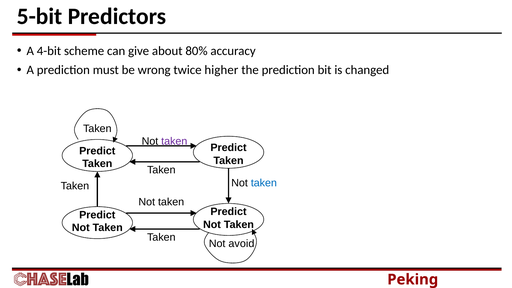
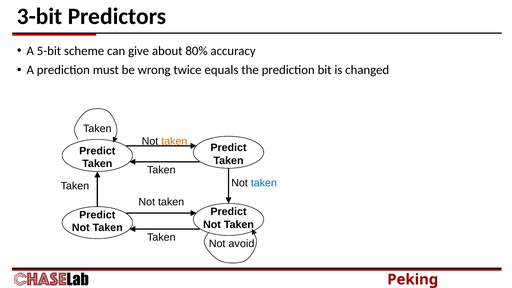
5-bit: 5-bit -> 3-bit
4-bit: 4-bit -> 5-bit
higher: higher -> equals
taken at (174, 141) colour: purple -> orange
